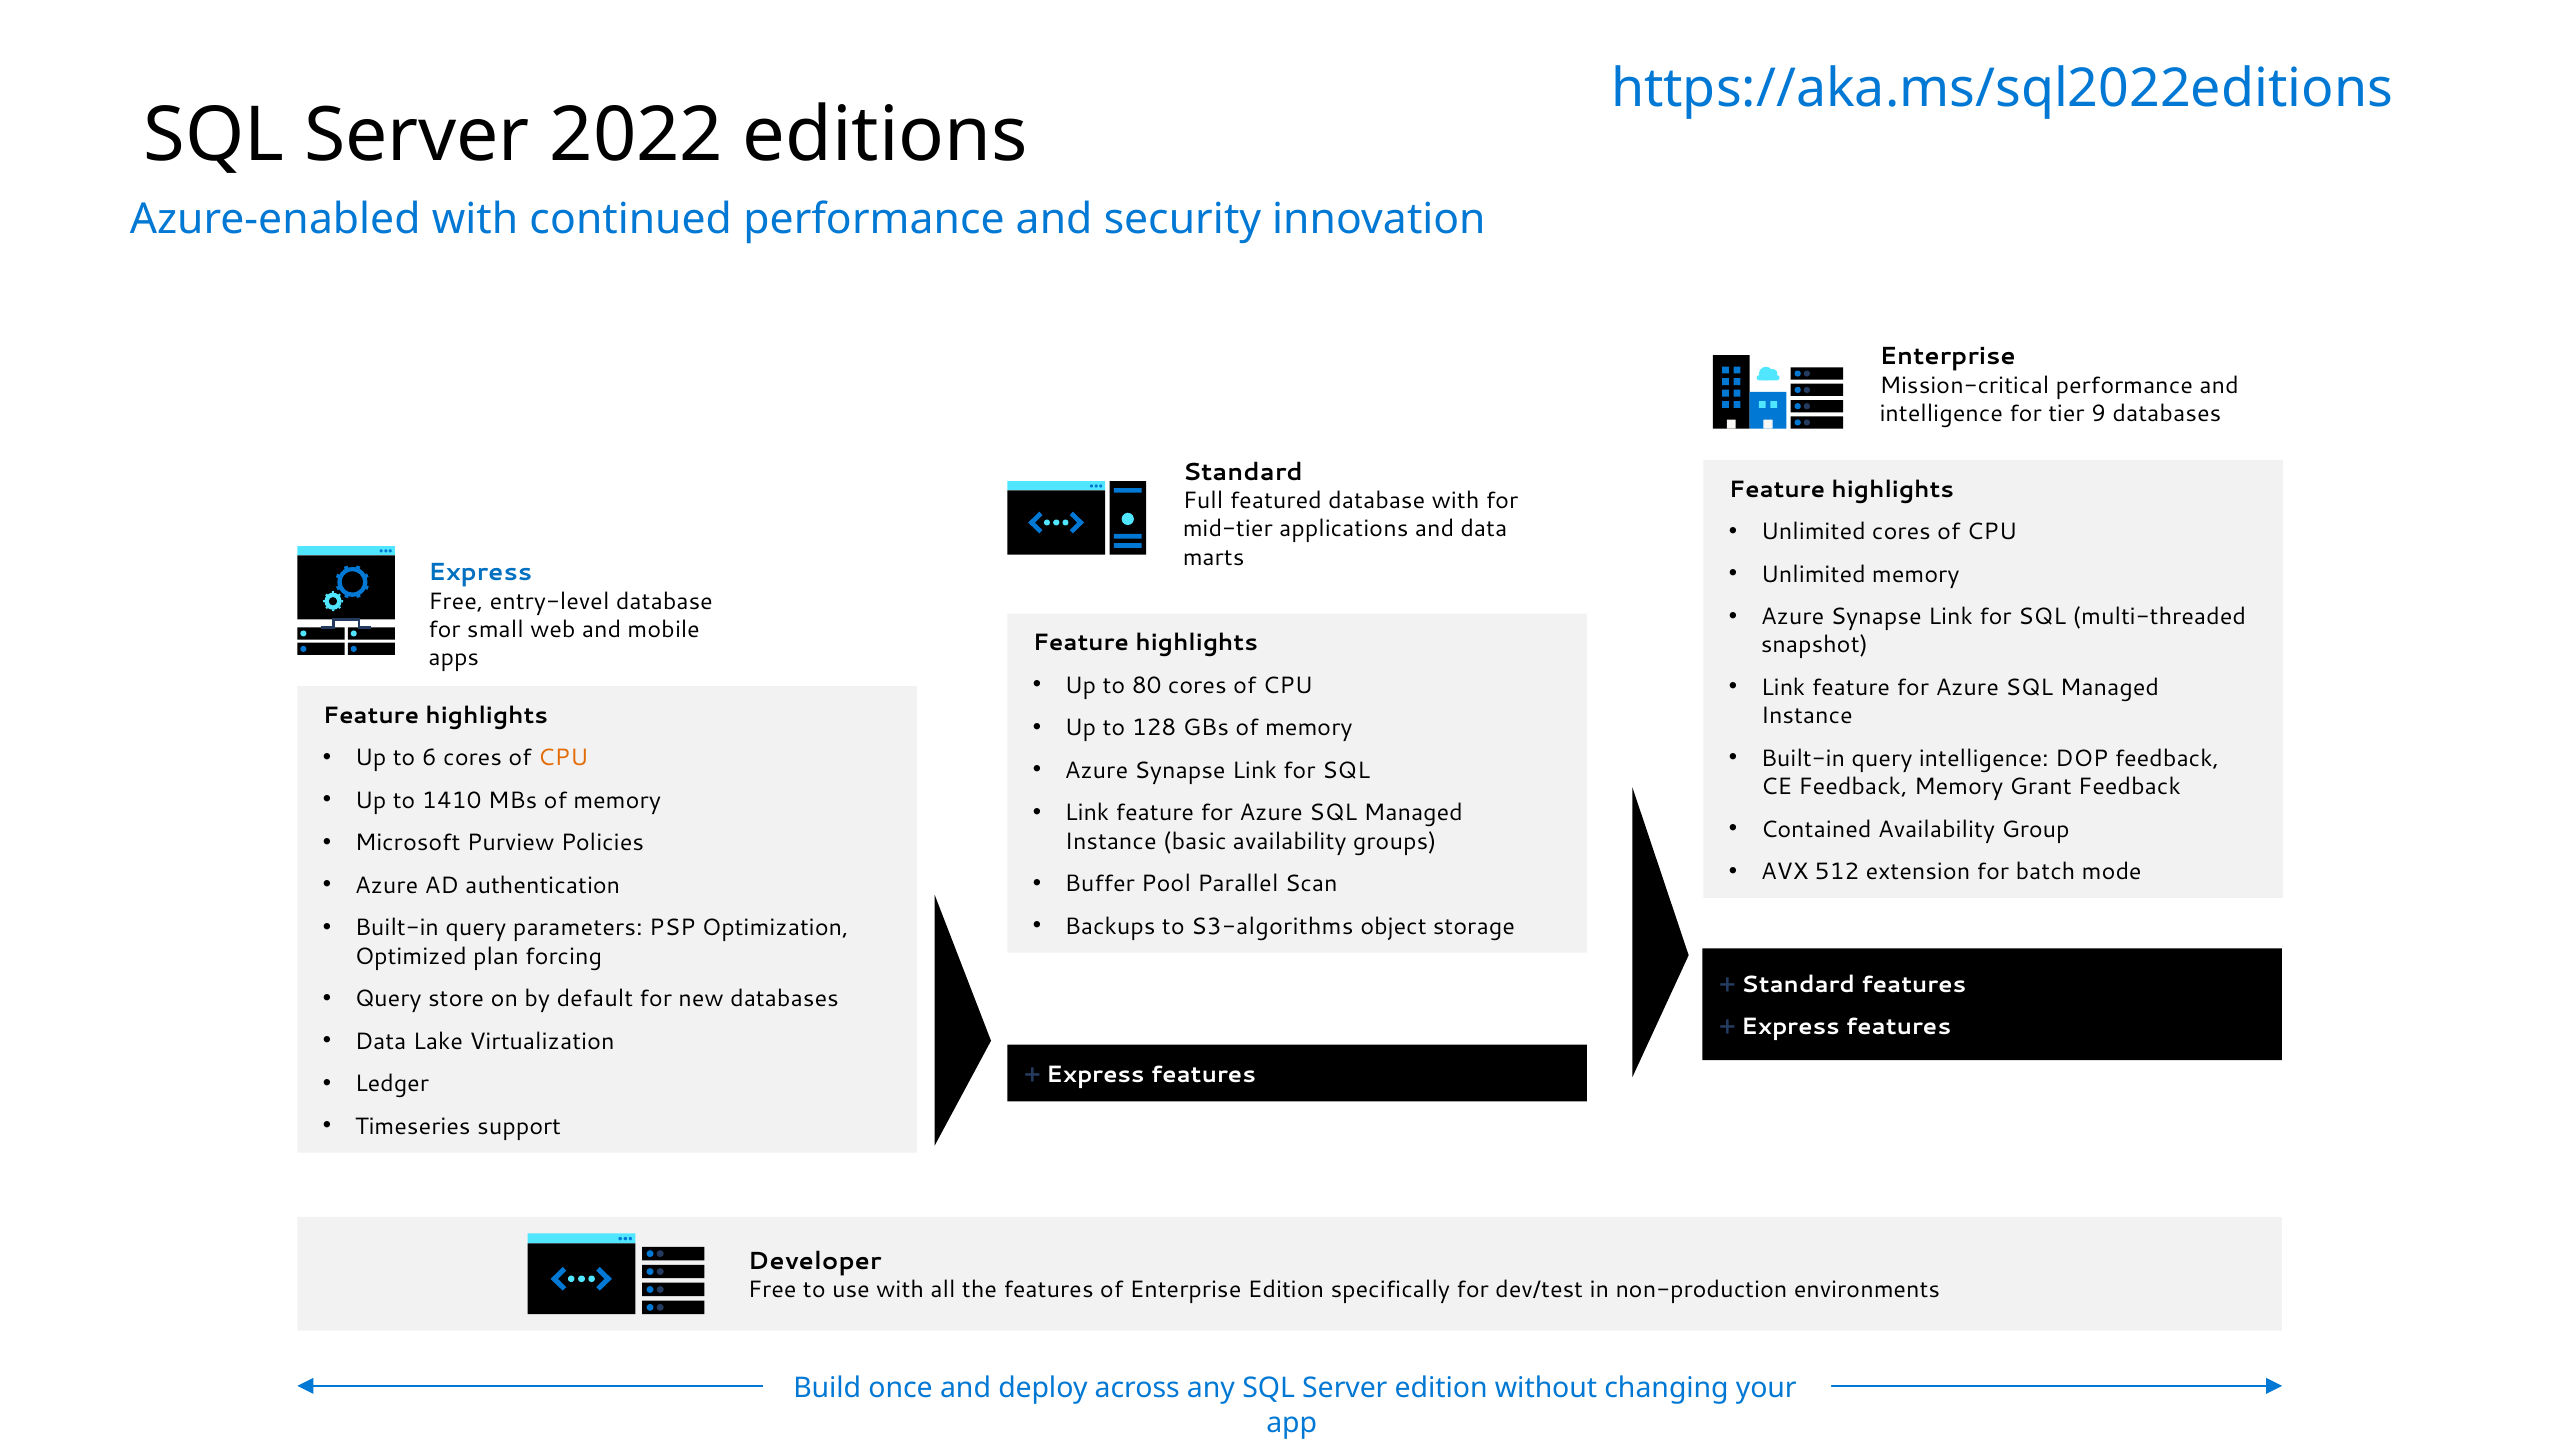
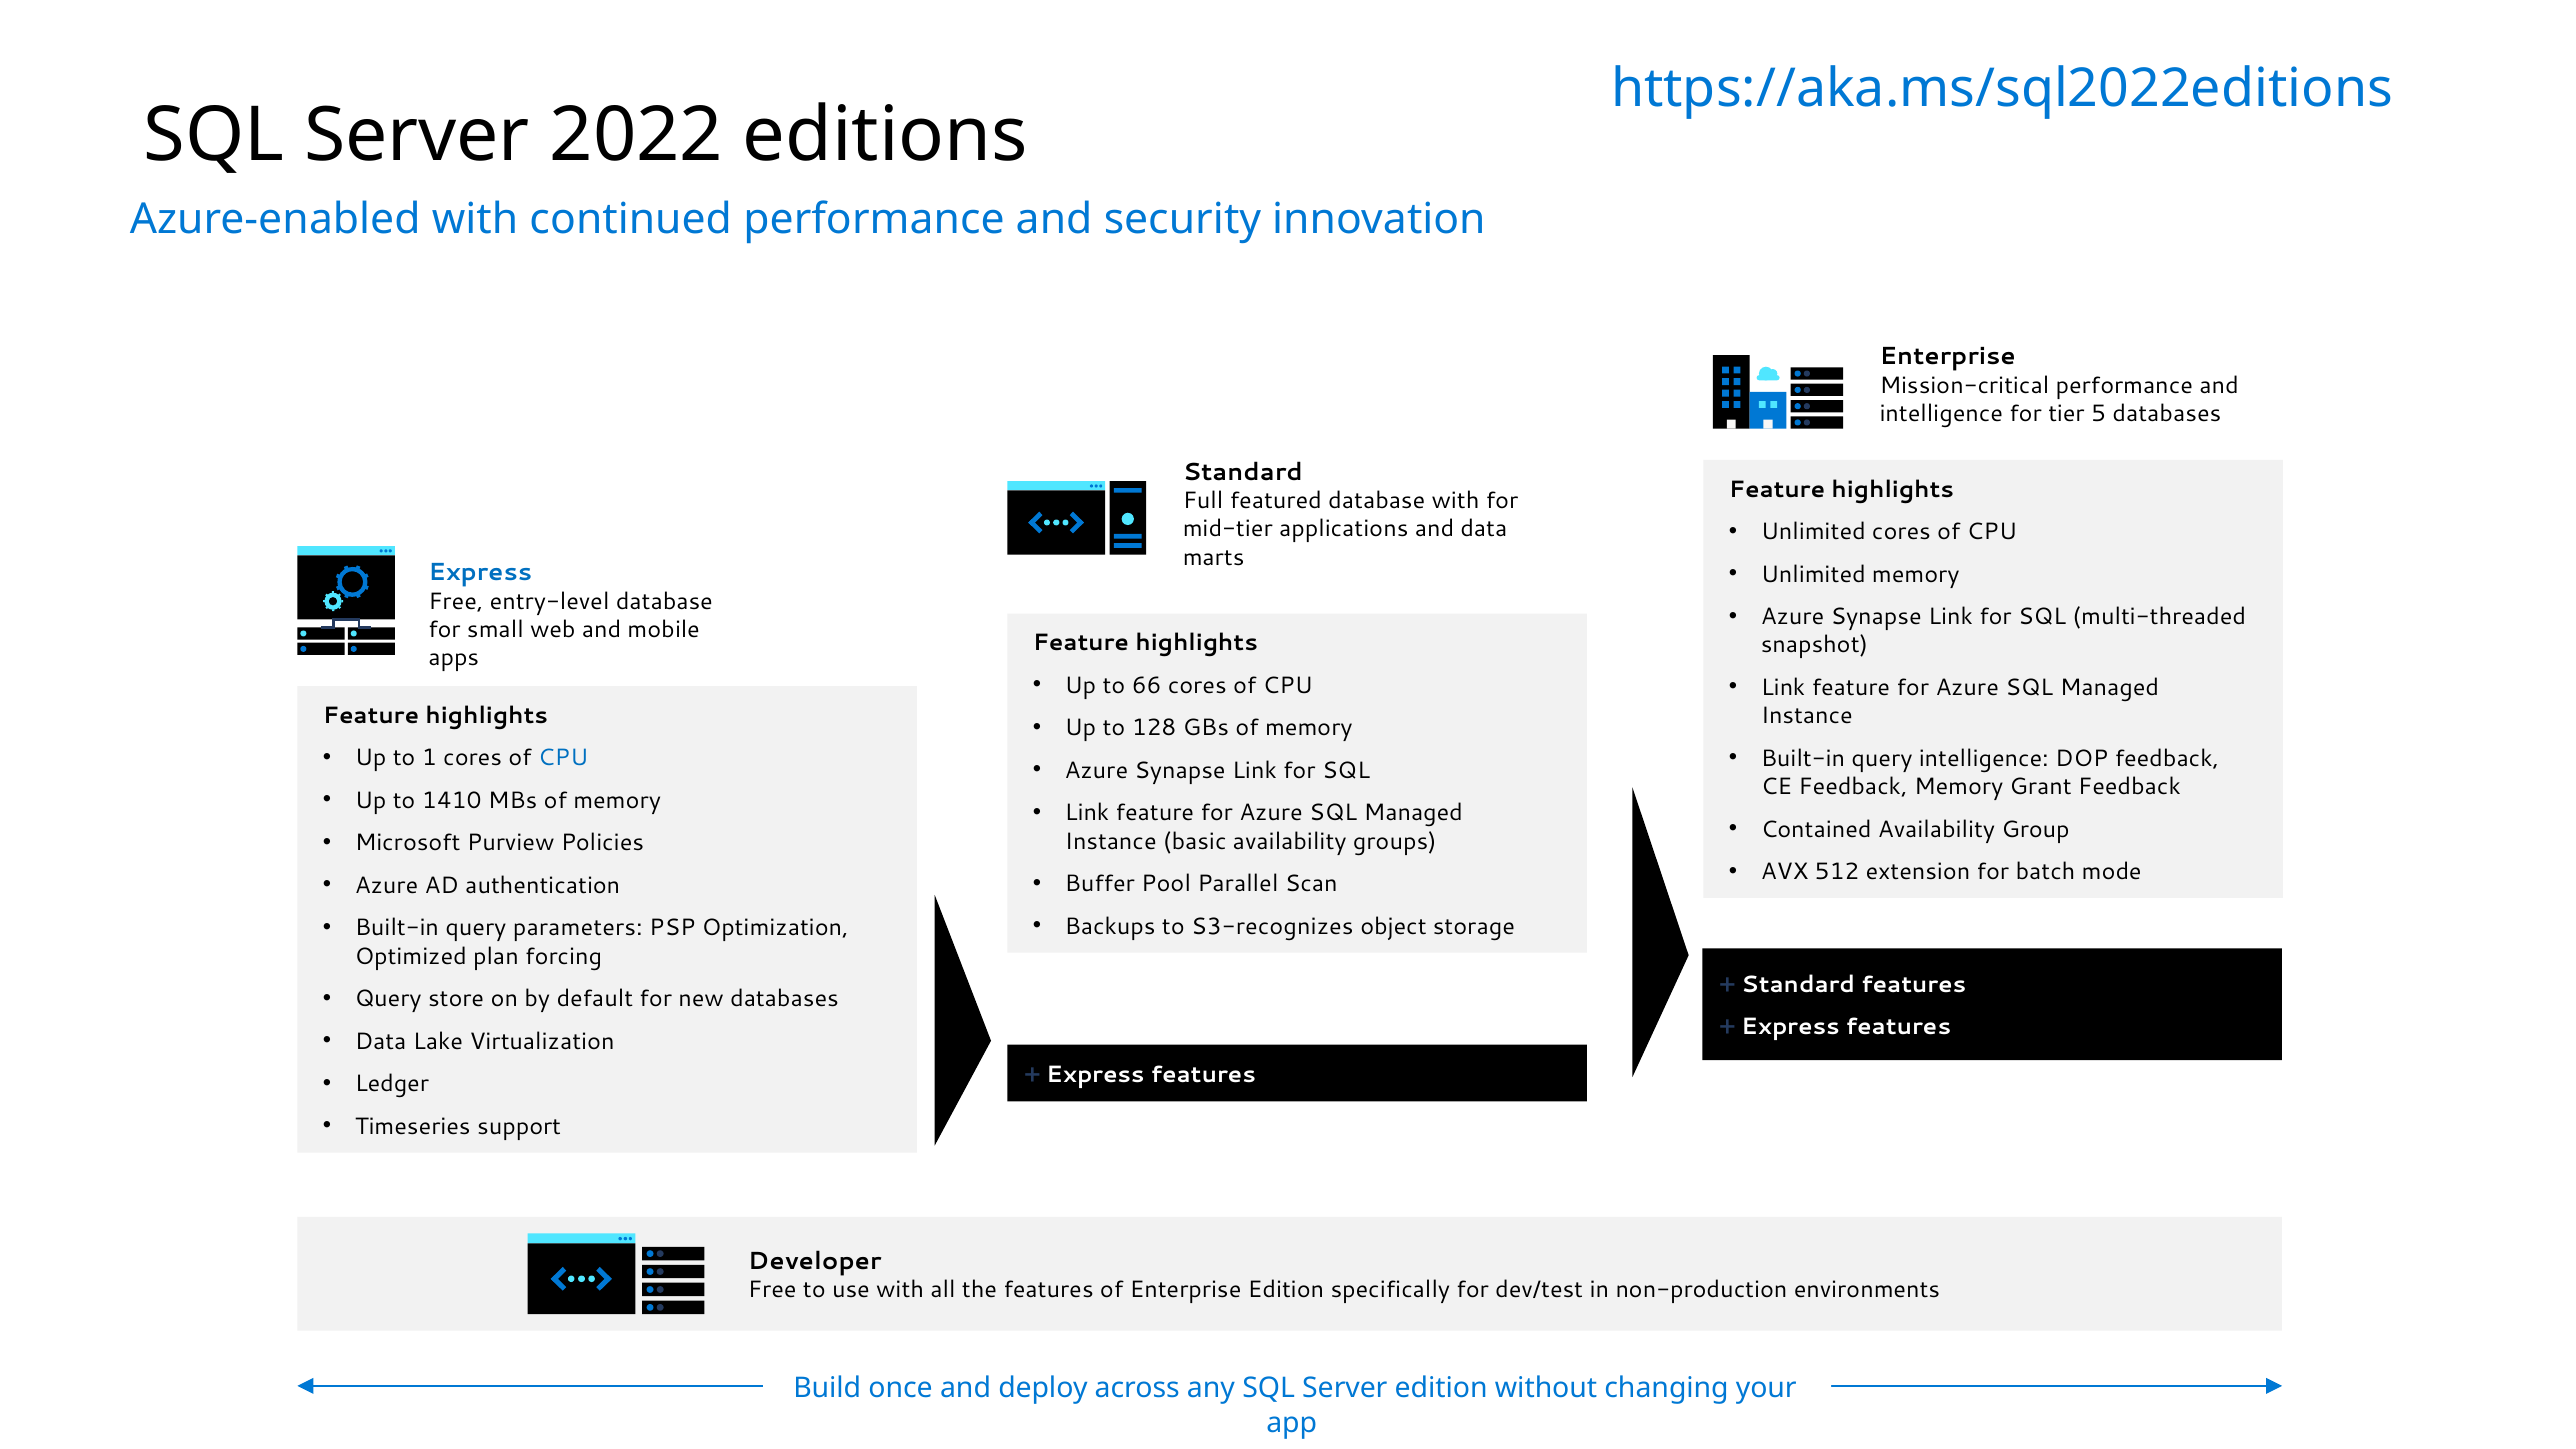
9: 9 -> 5
80: 80 -> 66
6: 6 -> 1
CPU at (563, 758) colour: orange -> blue
S3-algorithms: S3-algorithms -> S3-recognizes
